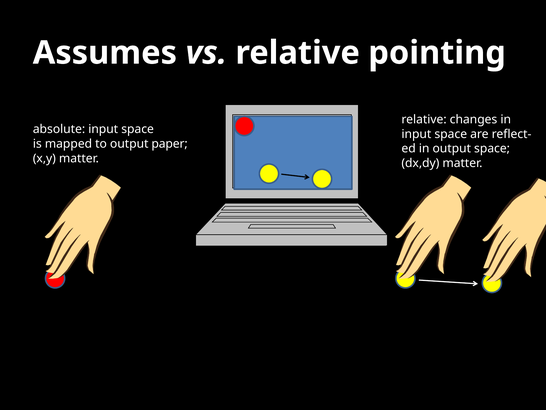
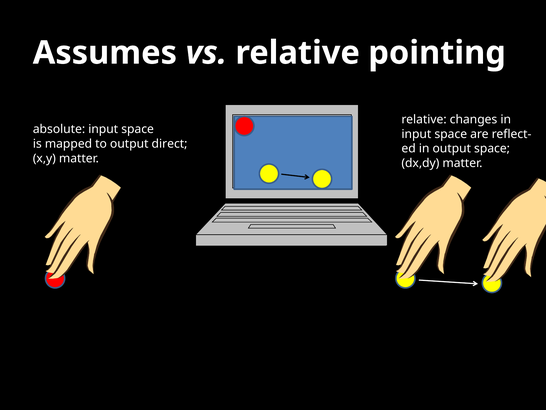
paper: paper -> direct
